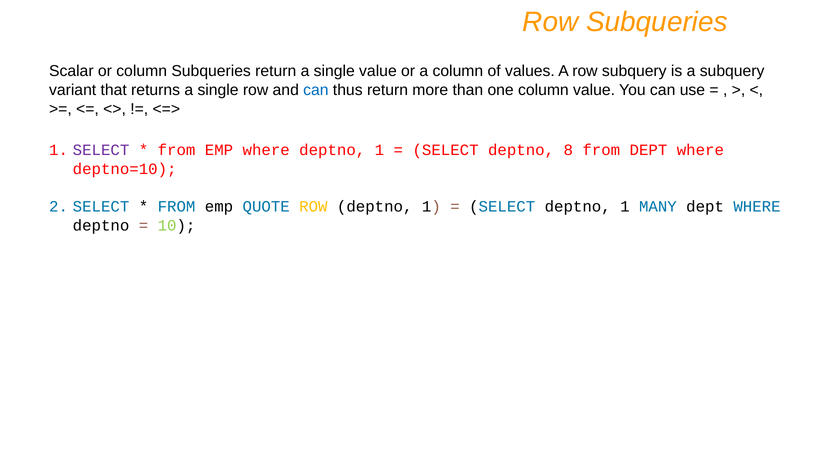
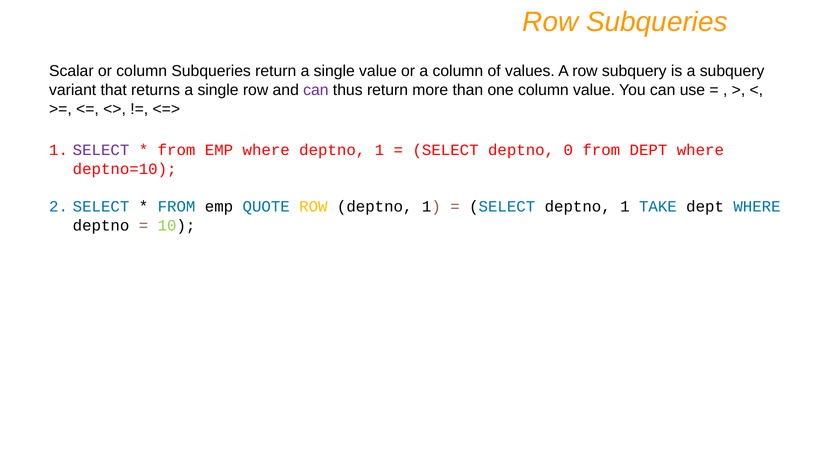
can at (316, 90) colour: blue -> purple
8: 8 -> 0
MANY: MANY -> TAKE
